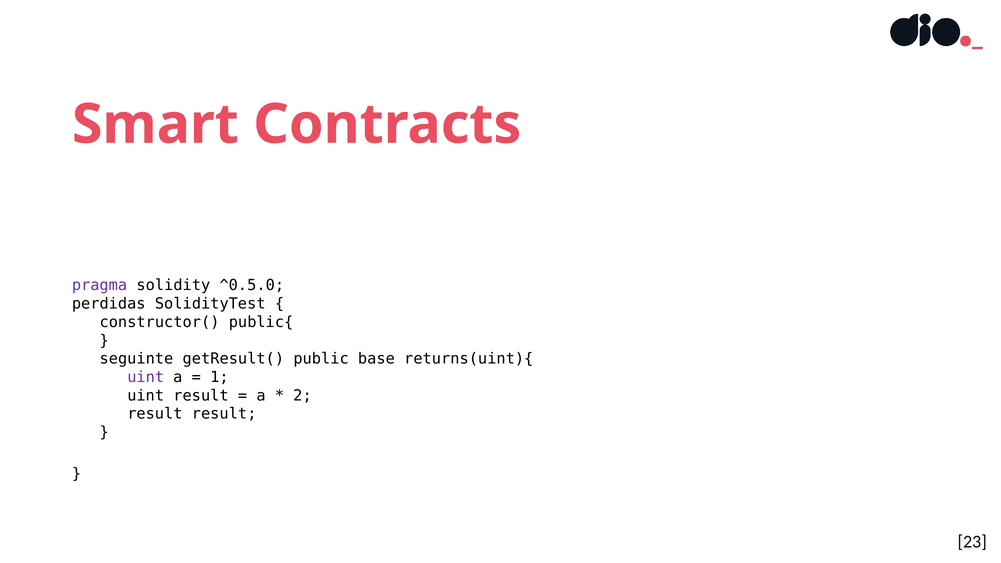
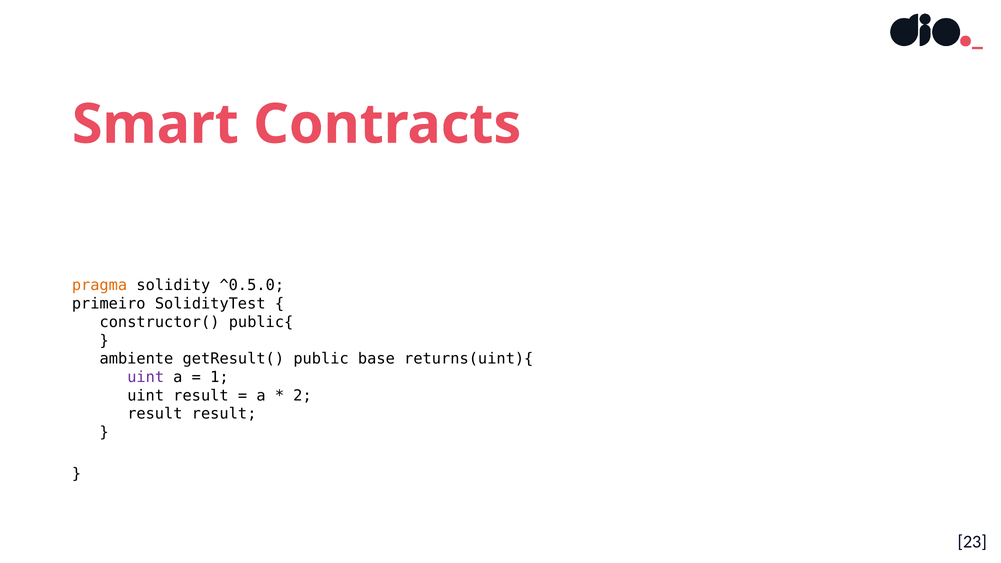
pragma colour: purple -> orange
perdidas: perdidas -> primeiro
seguinte: seguinte -> ambiente
